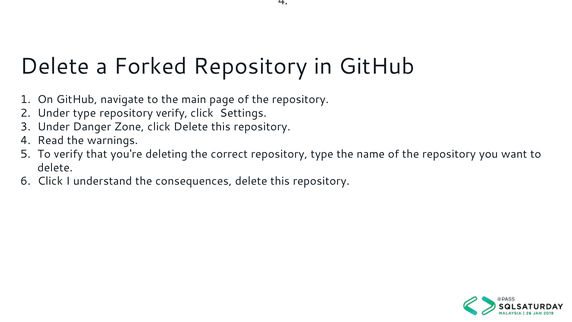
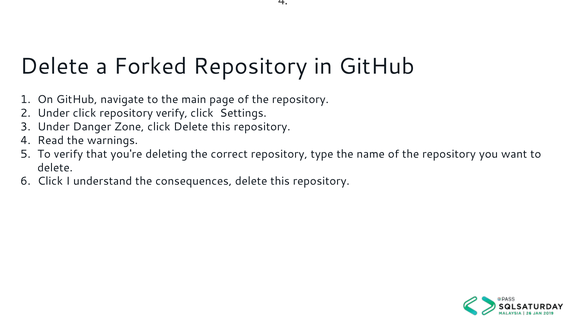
Under type: type -> click
